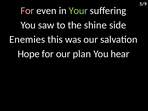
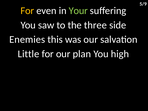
For at (27, 11) colour: pink -> yellow
shine: shine -> three
Hope: Hope -> Little
hear: hear -> high
